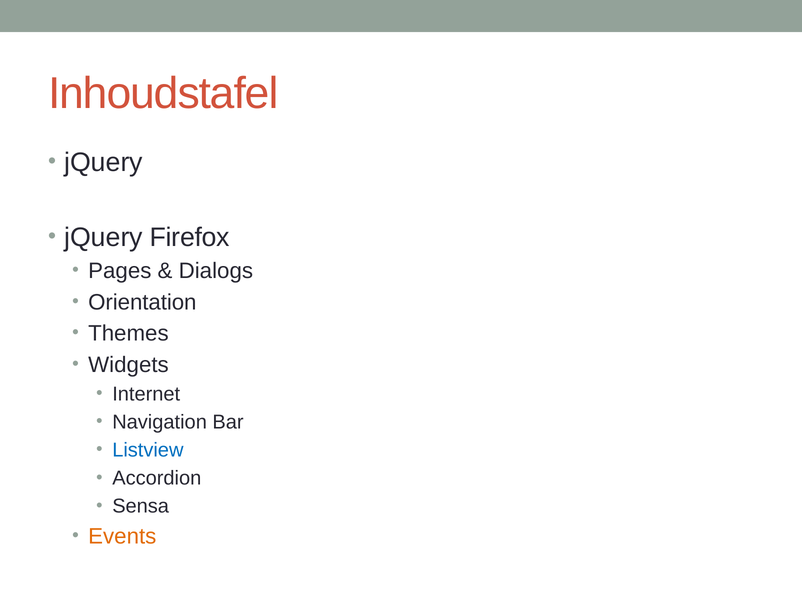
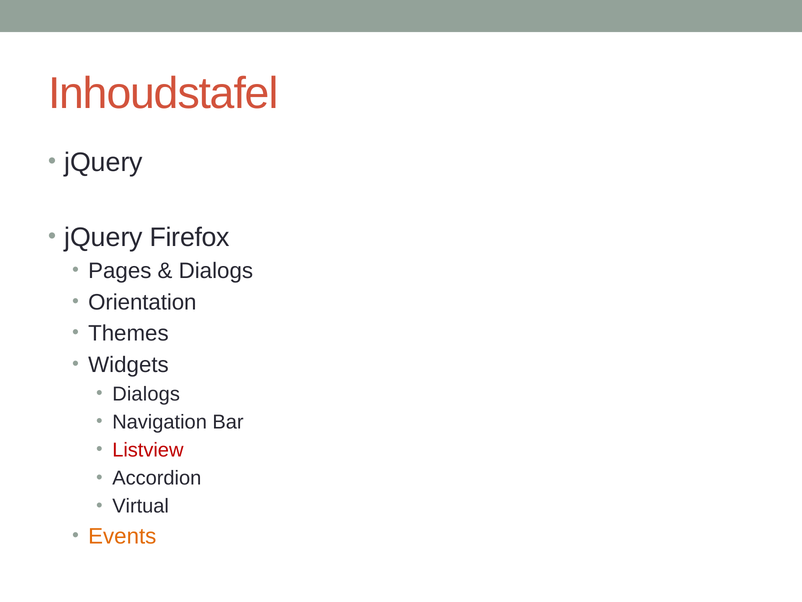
Internet at (146, 394): Internet -> Dialogs
Listview colour: blue -> red
Sensa: Sensa -> Virtual
